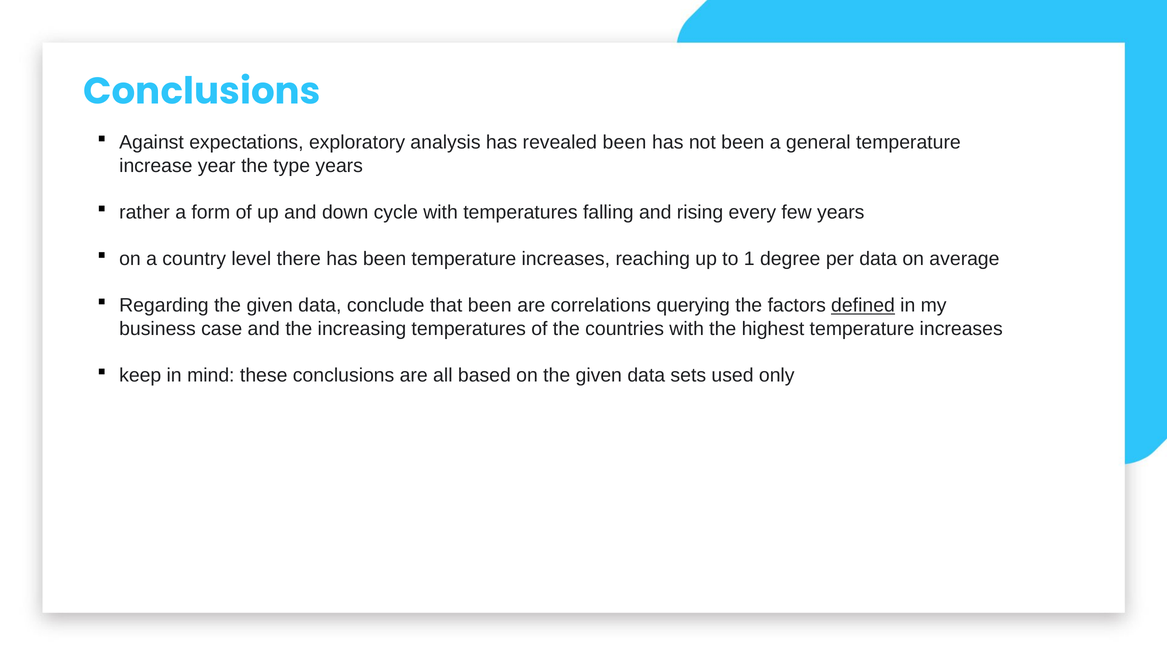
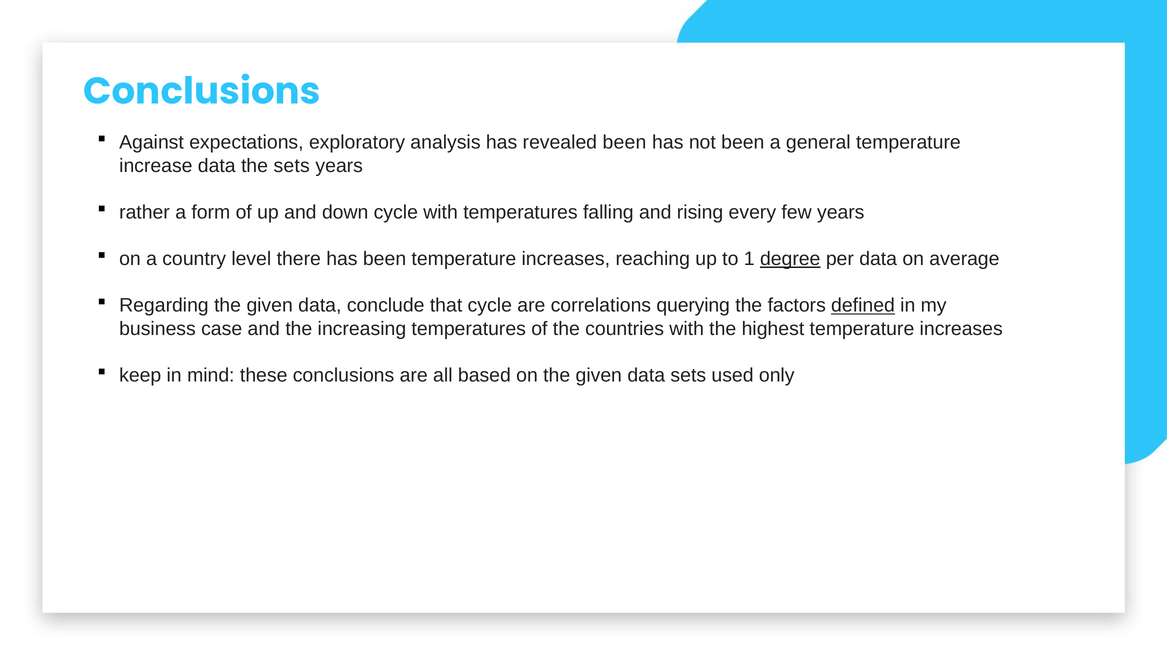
increase year: year -> data
the type: type -> sets
degree underline: none -> present
that been: been -> cycle
